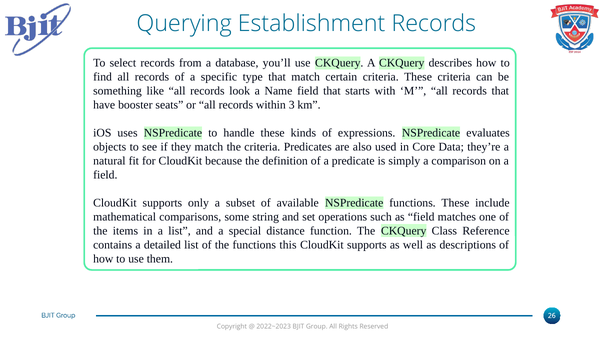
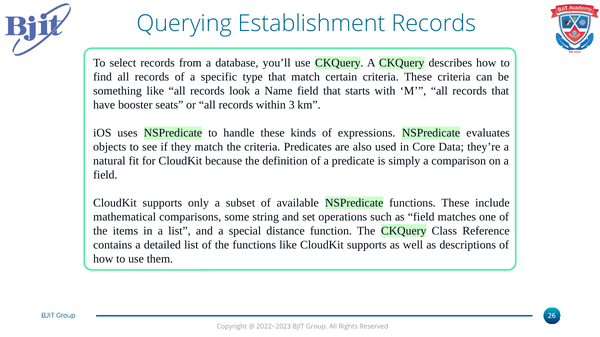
functions this: this -> like
